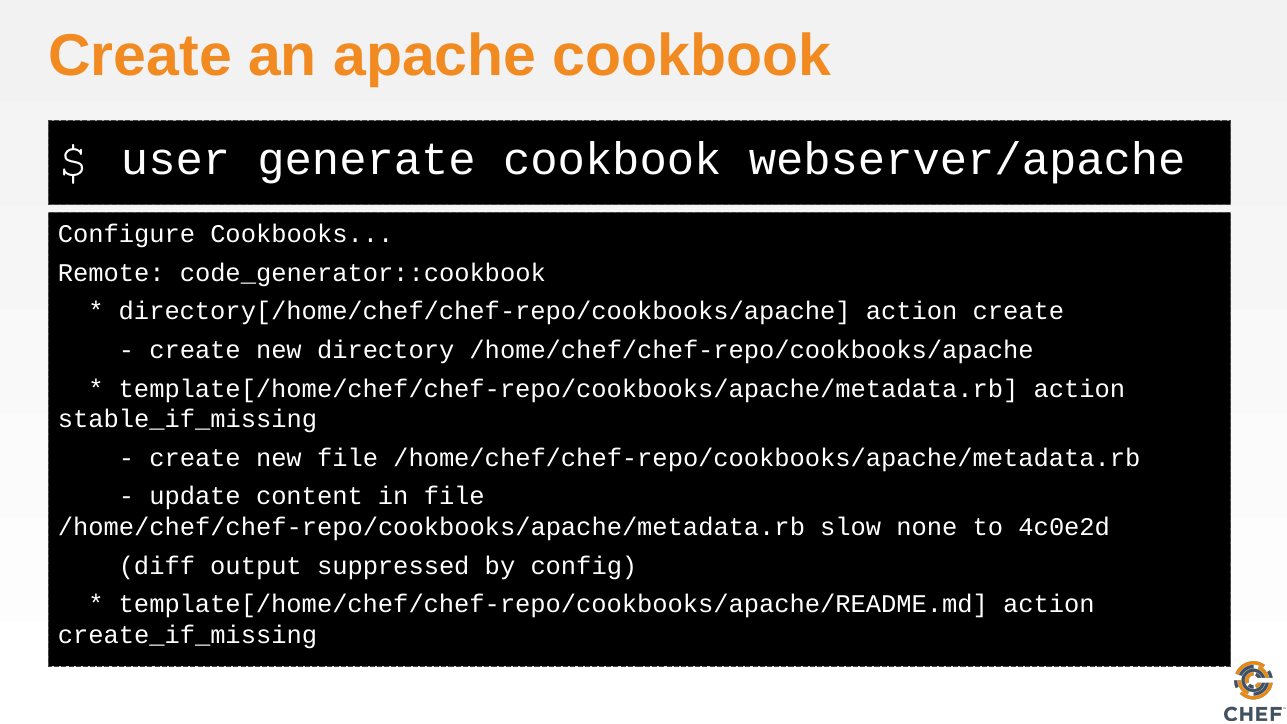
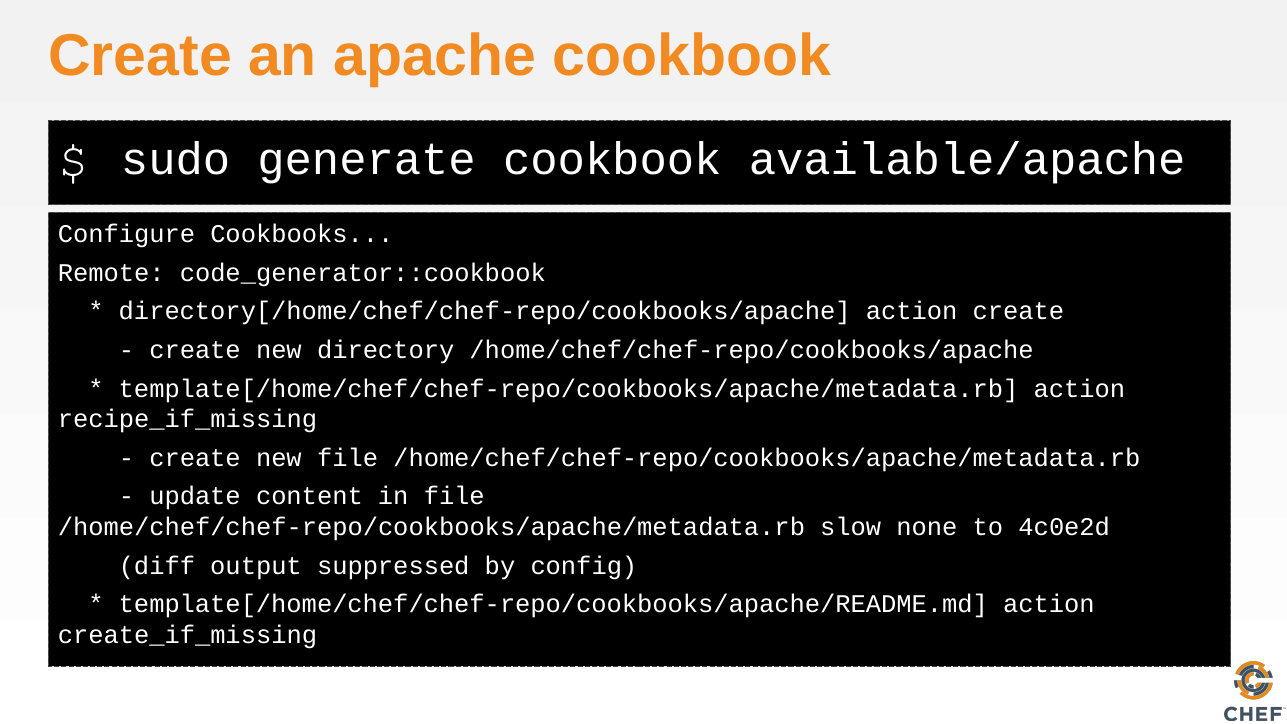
user: user -> sudo
webserver/apache: webserver/apache -> available/apache
stable_if_missing: stable_if_missing -> recipe_if_missing
